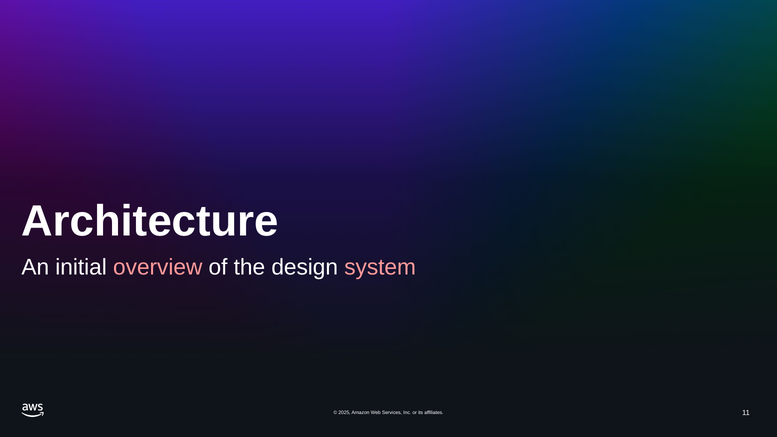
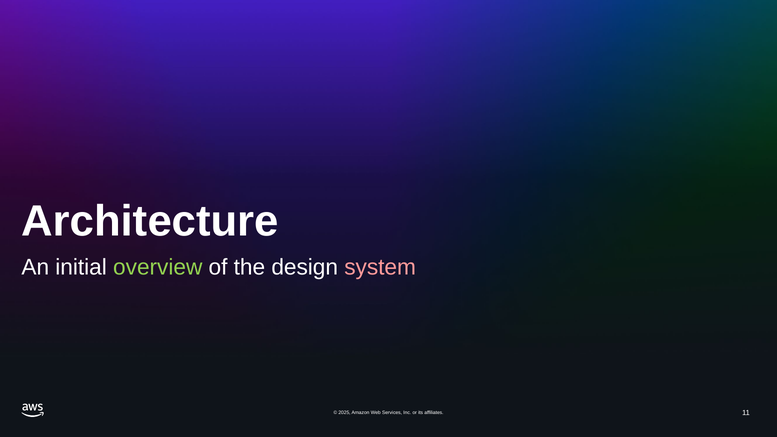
overview colour: pink -> light green
